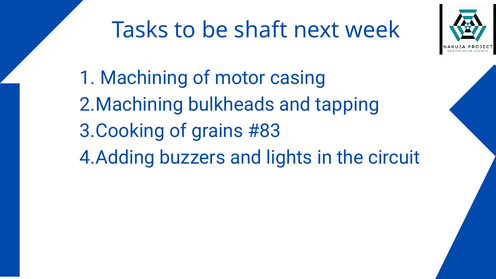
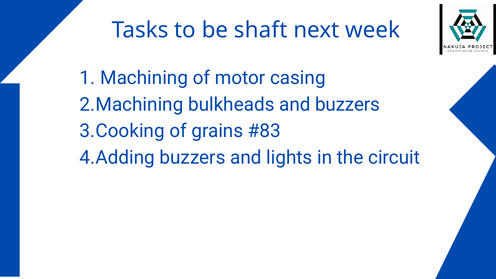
and tapping: tapping -> buzzers
